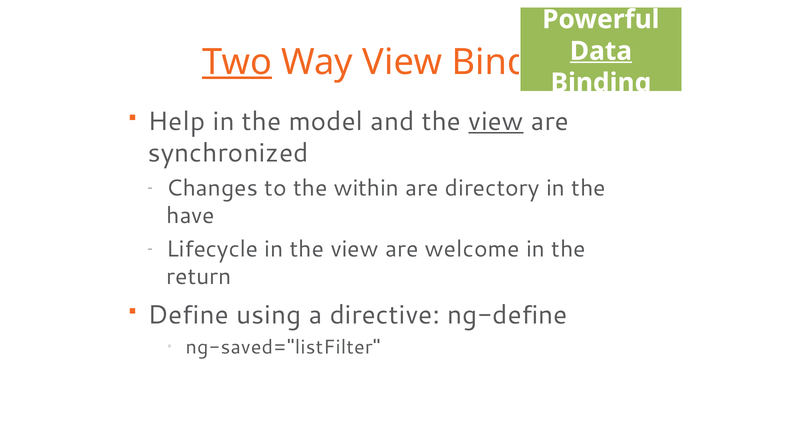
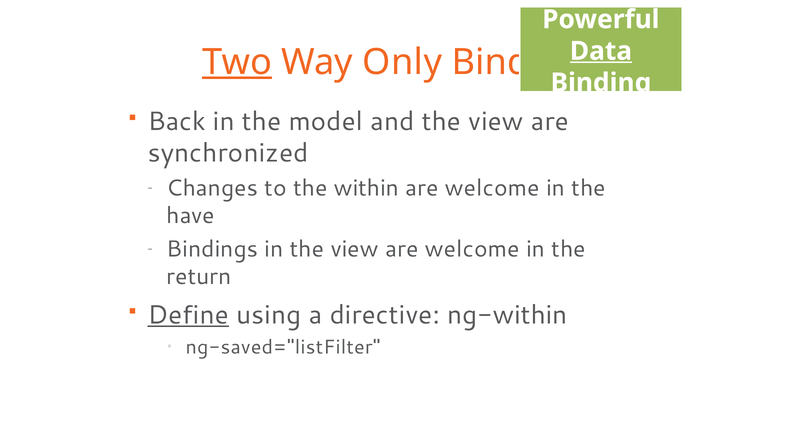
Way View: View -> Only
Help: Help -> Back
view at (496, 121) underline: present -> none
directory at (492, 188): directory -> welcome
Lifecycle: Lifecycle -> Bindings
Define underline: none -> present
ng-define: ng-define -> ng-within
